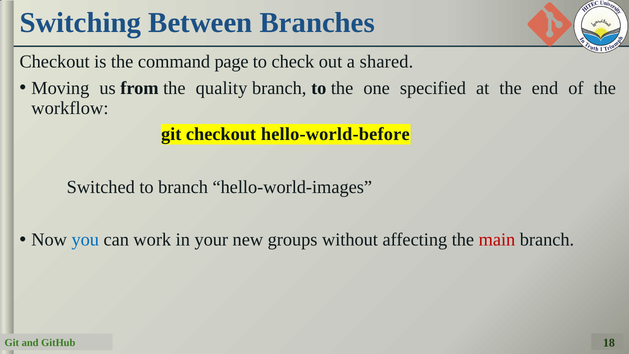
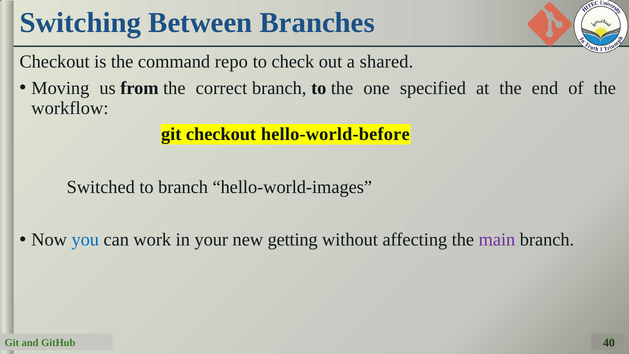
page: page -> repo
quality: quality -> correct
groups: groups -> getting
main colour: red -> purple
18: 18 -> 40
